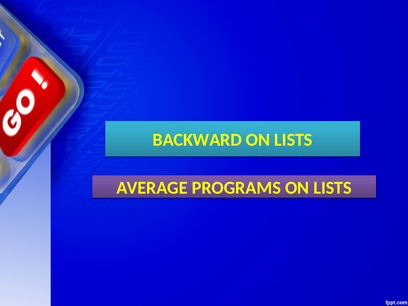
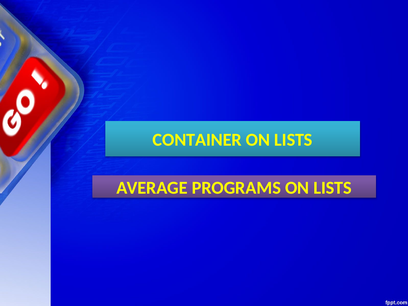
BACKWARD: BACKWARD -> CONTAINER
